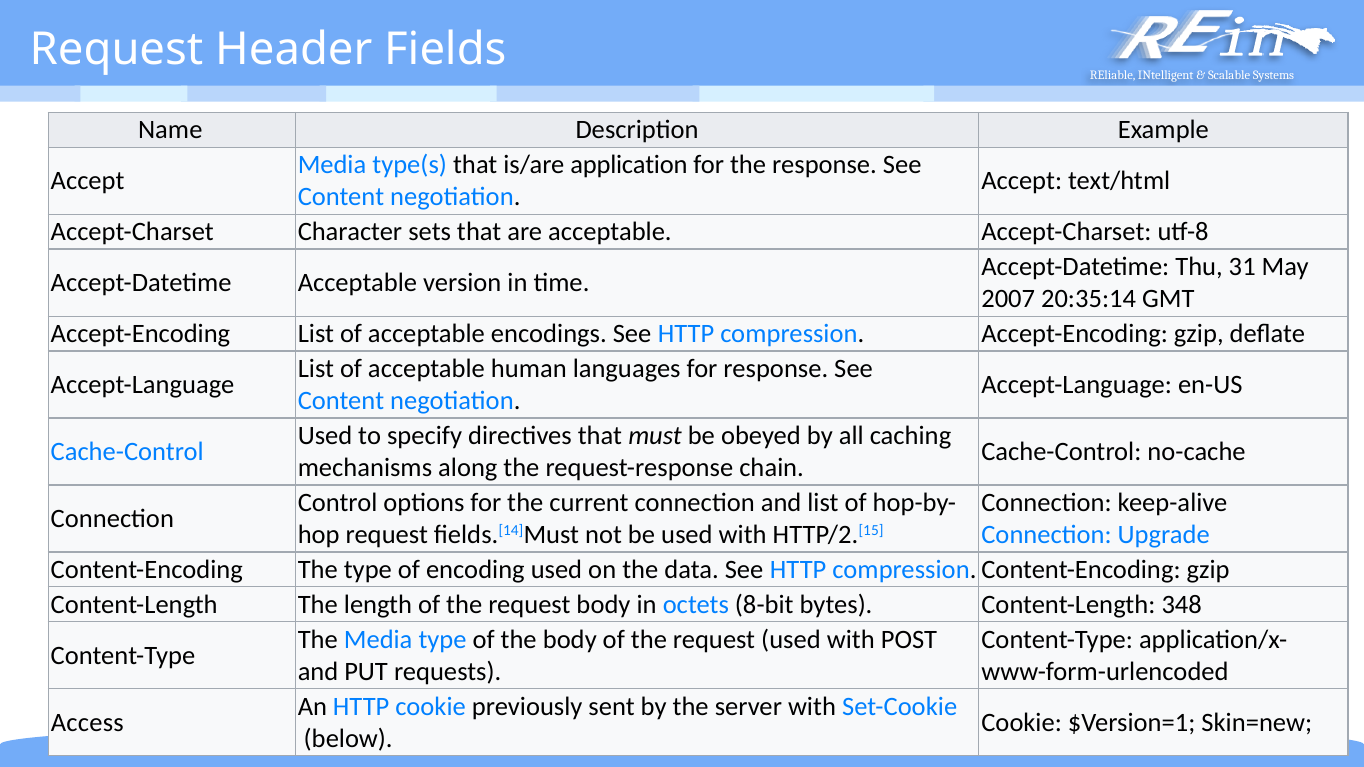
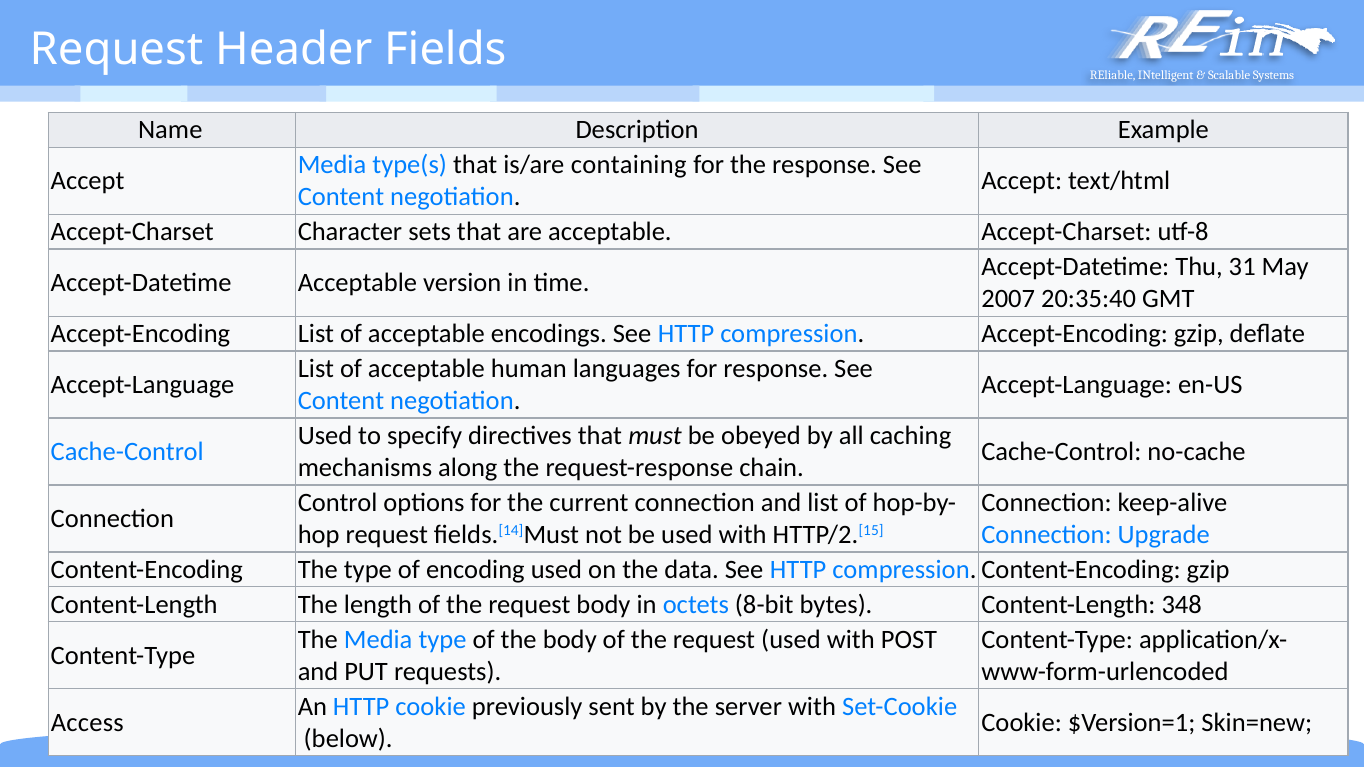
application: application -> containing
20:35:14: 20:35:14 -> 20:35:40
